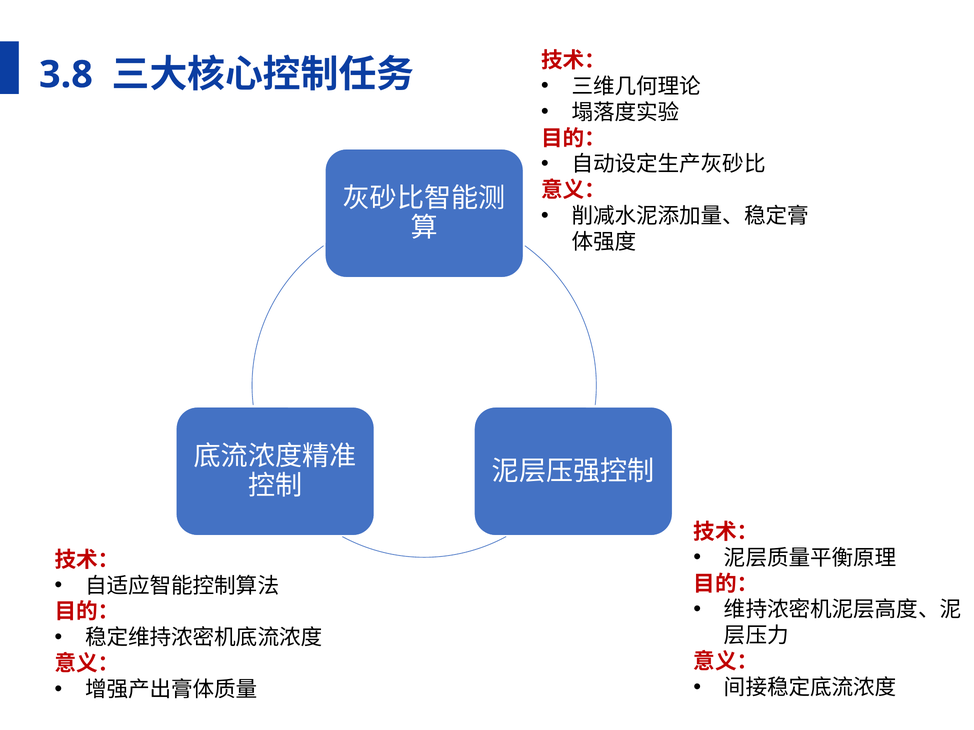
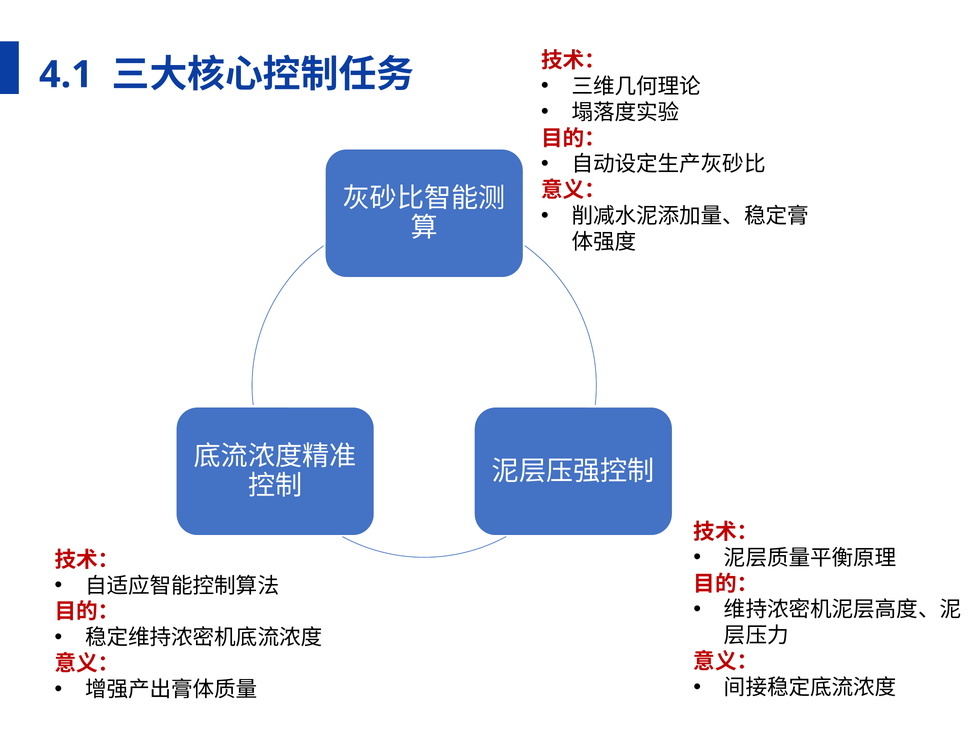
3.8: 3.8 -> 4.1
